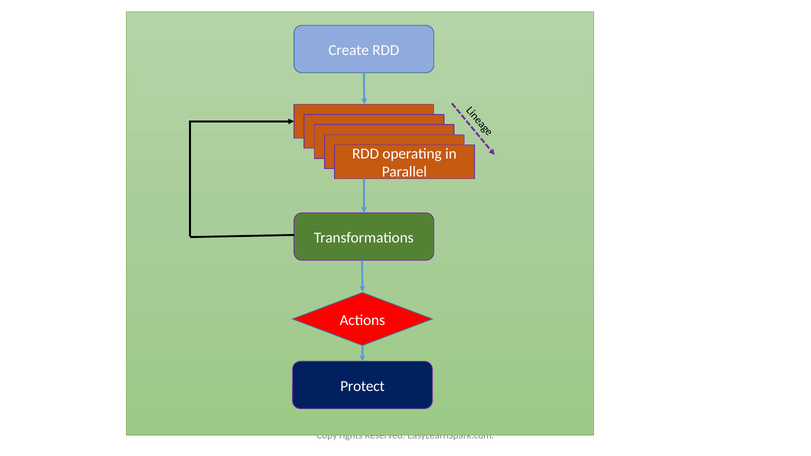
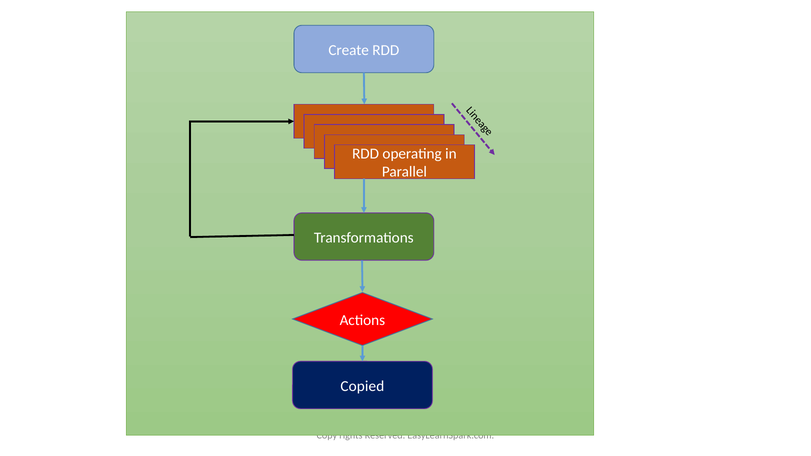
Protect: Protect -> Copied
